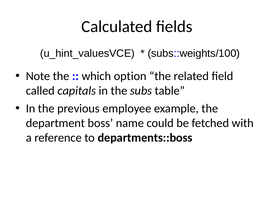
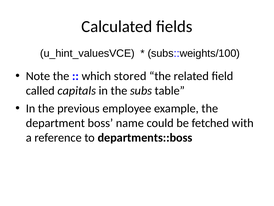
option: option -> stored
